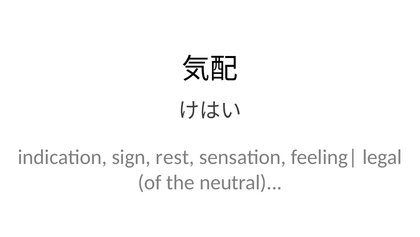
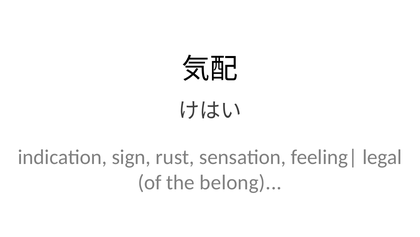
rest: rest -> rust
neutral: neutral -> belong
